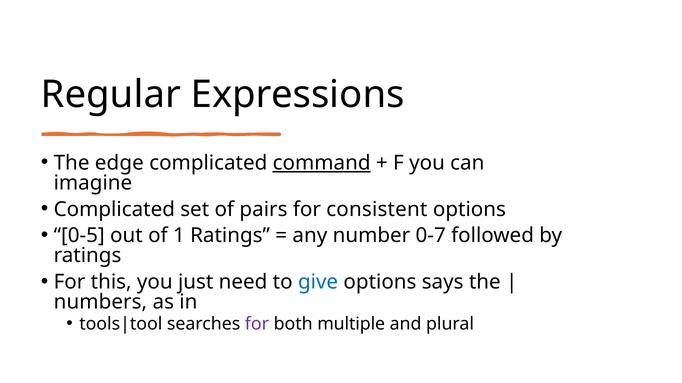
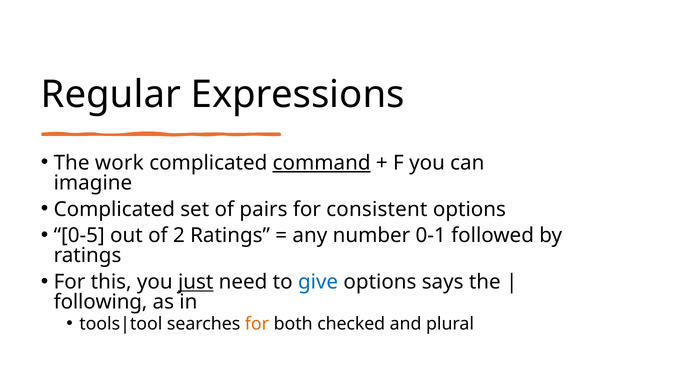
edge: edge -> work
1: 1 -> 2
0-7: 0-7 -> 0-1
just underline: none -> present
numbers: numbers -> following
for at (257, 324) colour: purple -> orange
multiple: multiple -> checked
